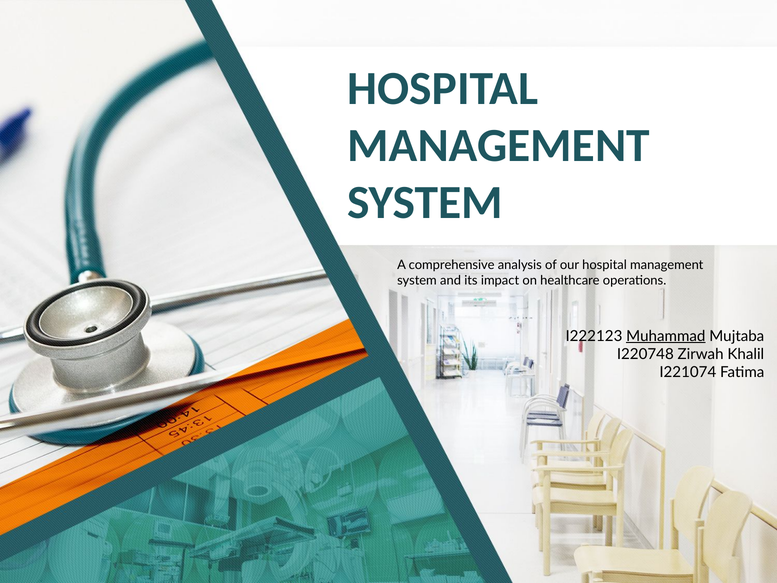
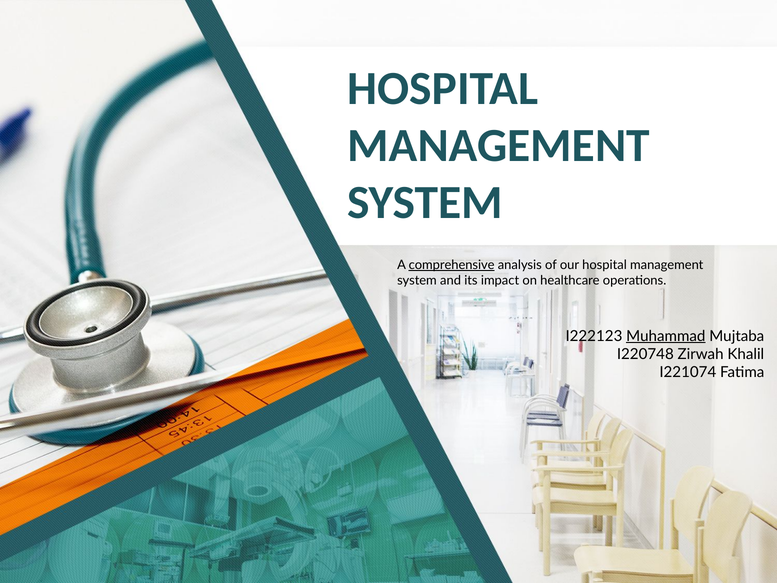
comprehensive underline: none -> present
